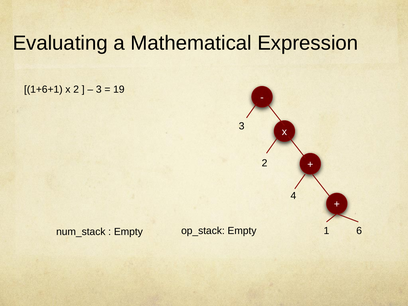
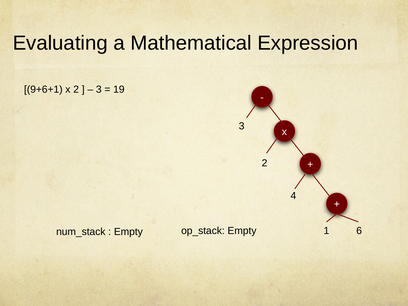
1+6+1: 1+6+1 -> 9+6+1
